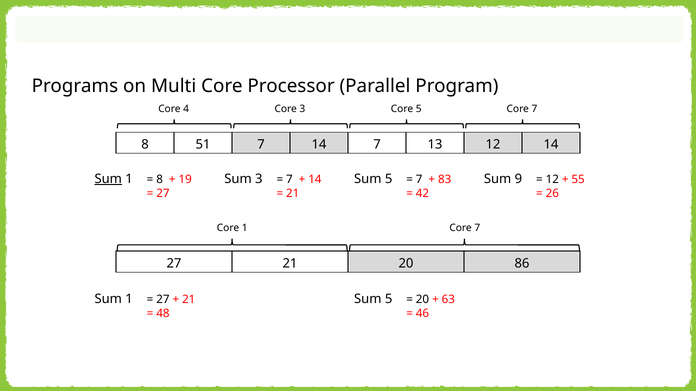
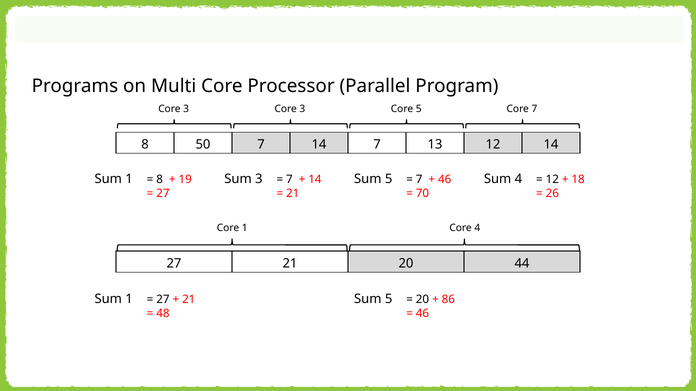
4 at (186, 109): 4 -> 3
51: 51 -> 50
Sum at (108, 179) underline: present -> none
83 at (445, 180): 83 -> 46
Sum 9: 9 -> 4
55: 55 -> 18
42: 42 -> 70
1 Core 7: 7 -> 4
86: 86 -> 44
63: 63 -> 86
